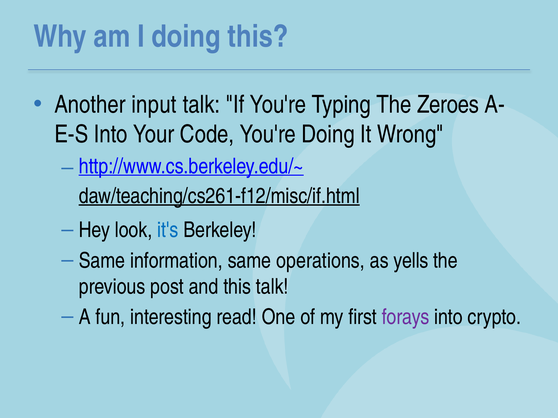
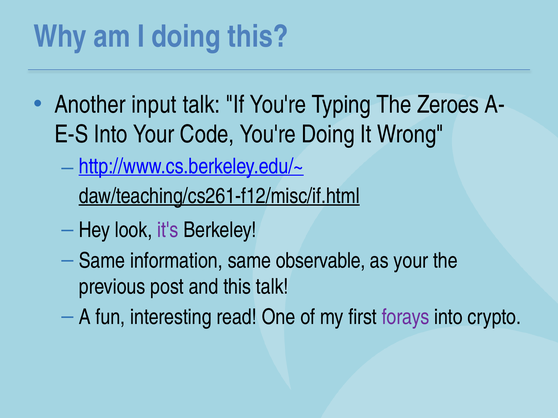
it's colour: blue -> purple
operations: operations -> observable
as yells: yells -> your
